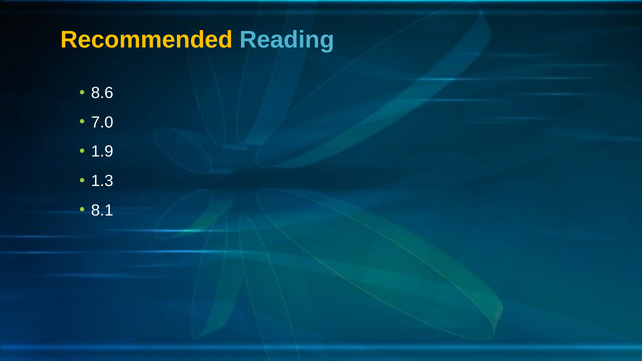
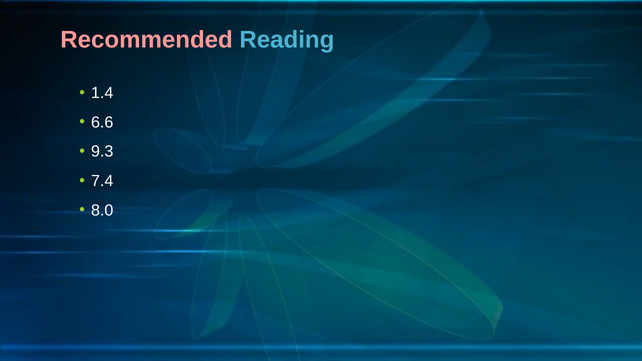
Recommended colour: yellow -> pink
8.6: 8.6 -> 1.4
7.0: 7.0 -> 6.6
1.9: 1.9 -> 9.3
1.3: 1.3 -> 7.4
8.1: 8.1 -> 8.0
